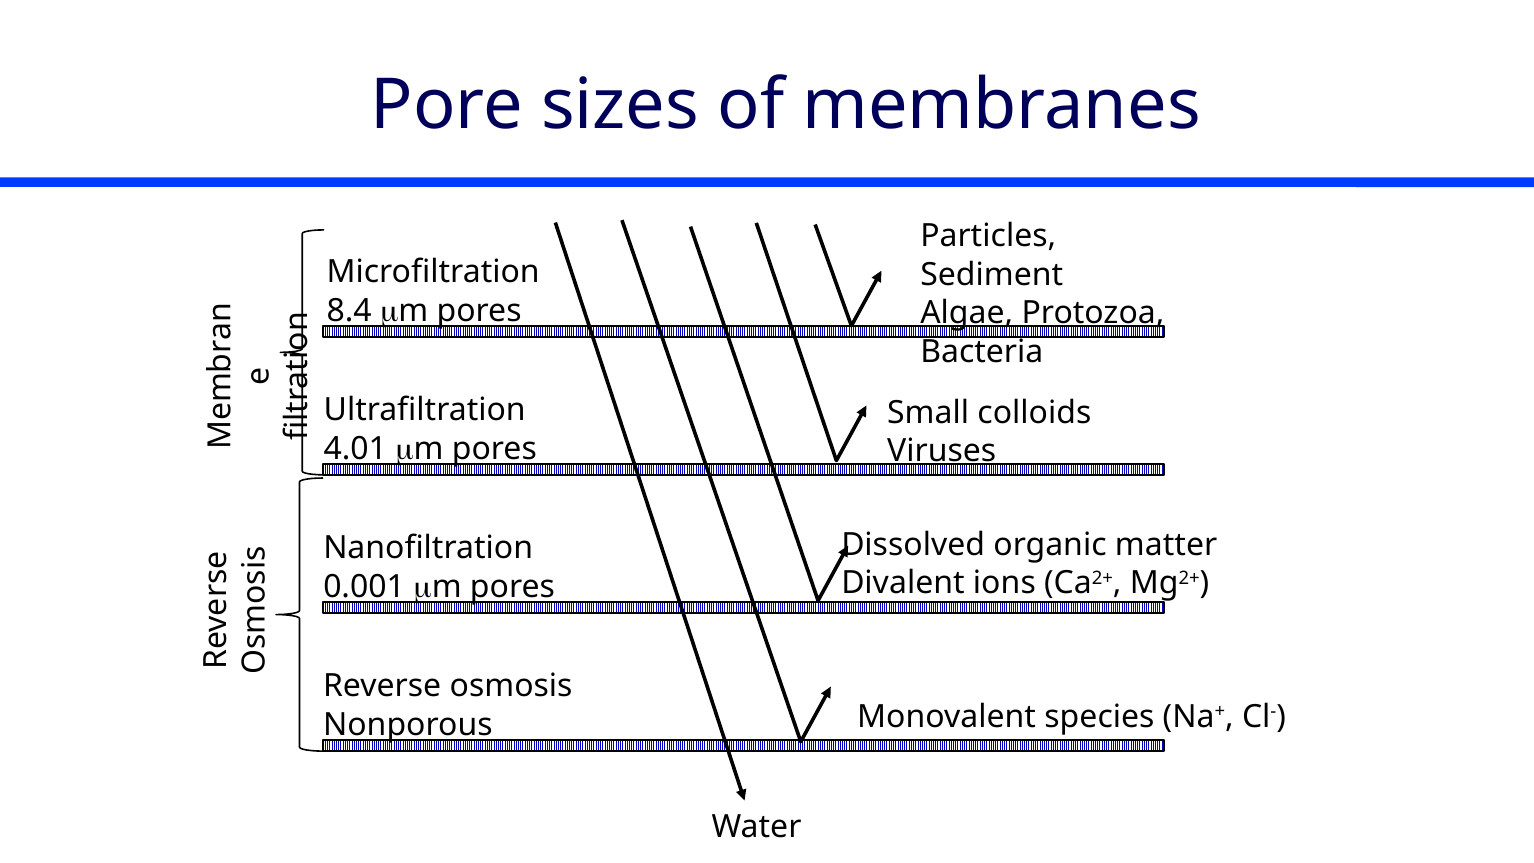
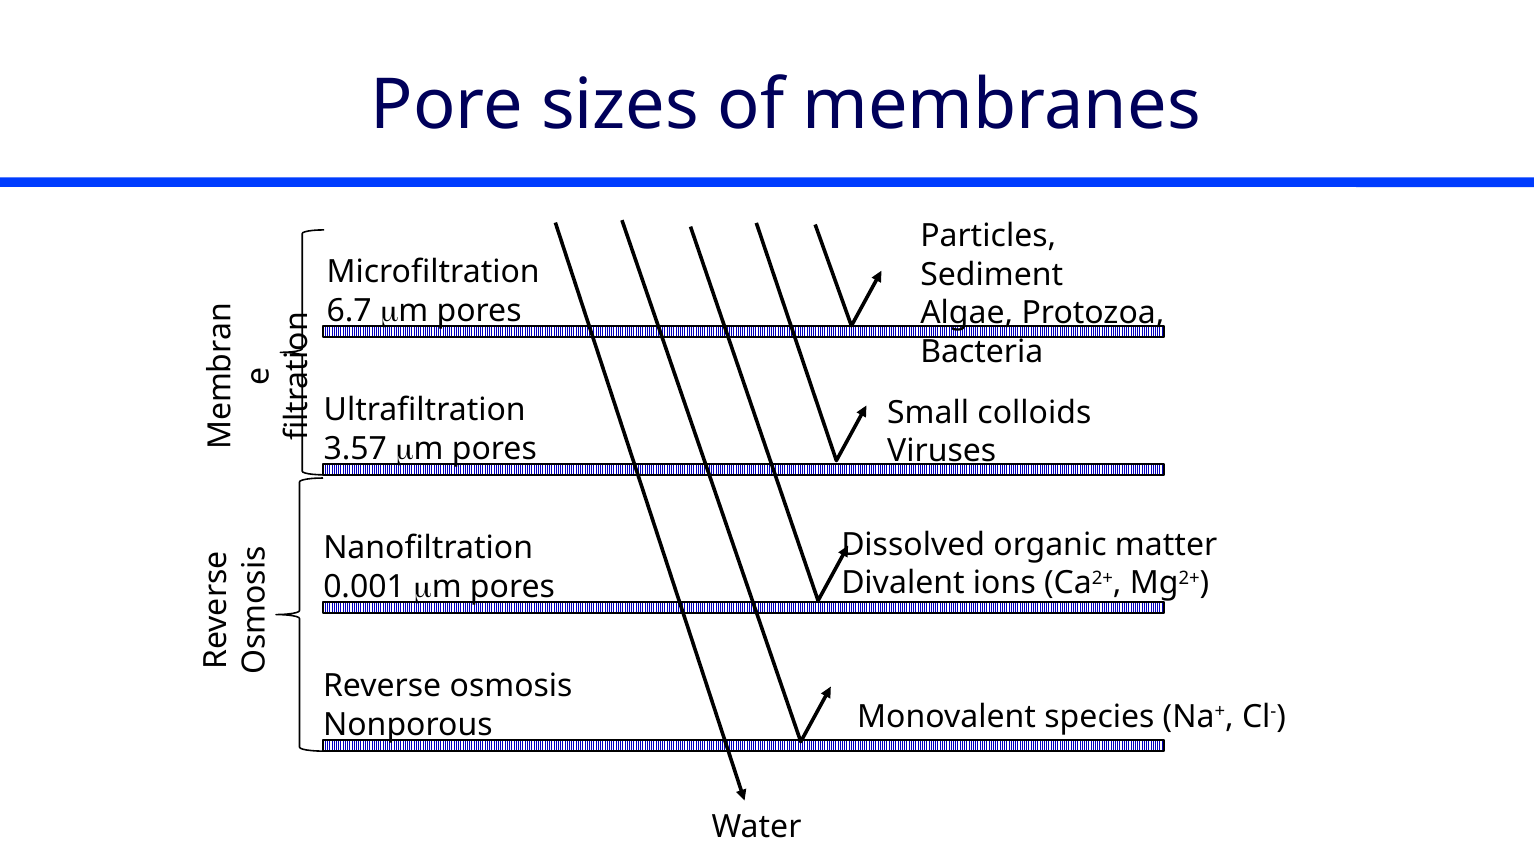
8.4: 8.4 -> 6.7
4.01: 4.01 -> 3.57
